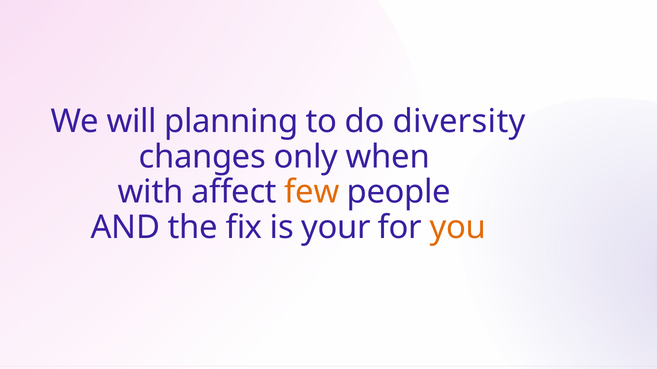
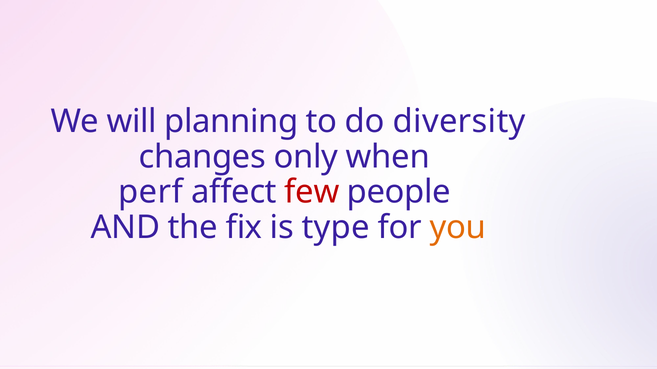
with: with -> perf
few colour: orange -> red
your: your -> type
